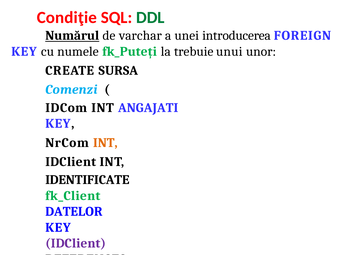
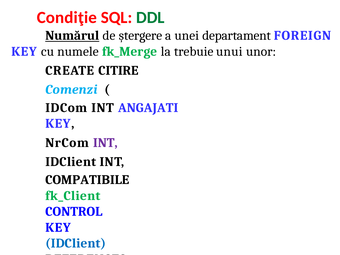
varchar: varchar -> ștergere
introducerea: introducerea -> departament
fk_Puteți: fk_Puteți -> fk_Merge
SURSA: SURSA -> CITIRE
INT at (105, 143) colour: orange -> purple
IDENTIFICATE: IDENTIFICATE -> COMPATIBILE
DATELOR: DATELOR -> CONTROL
IDClient at (76, 243) colour: purple -> blue
